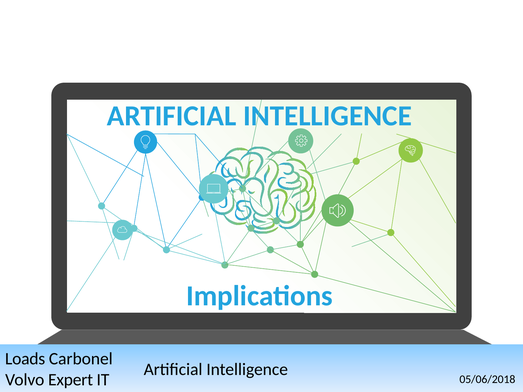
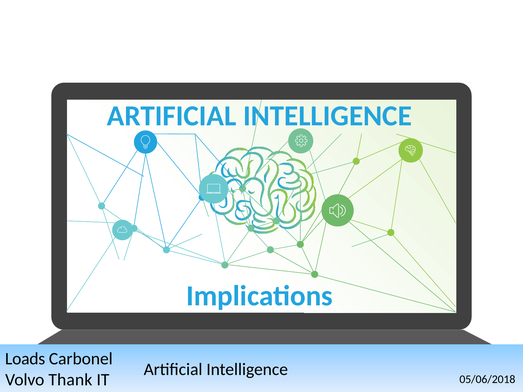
Expert: Expert -> Thank
